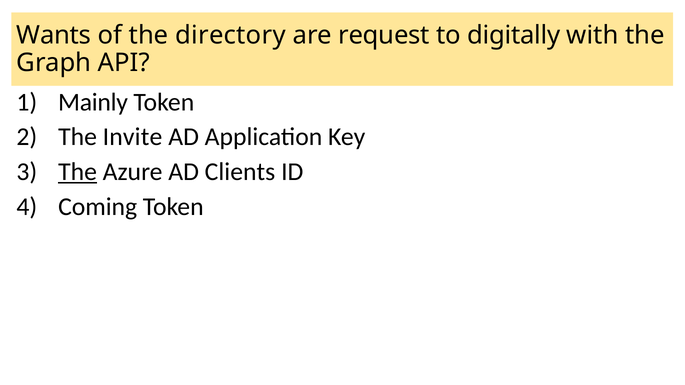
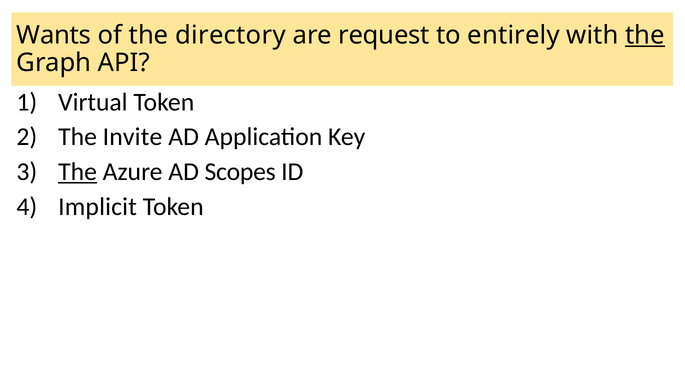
digitally: digitally -> entirely
the at (645, 35) underline: none -> present
Mainly: Mainly -> Virtual
Clients: Clients -> Scopes
Coming: Coming -> Implicit
